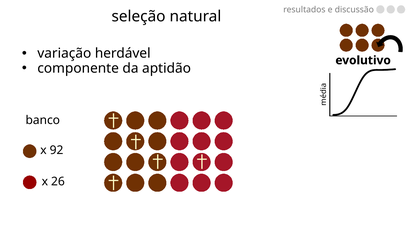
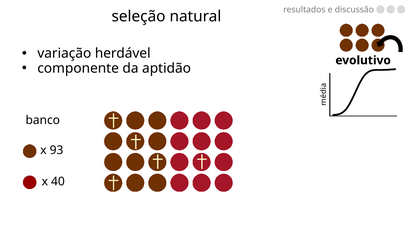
92: 92 -> 93
26: 26 -> 40
